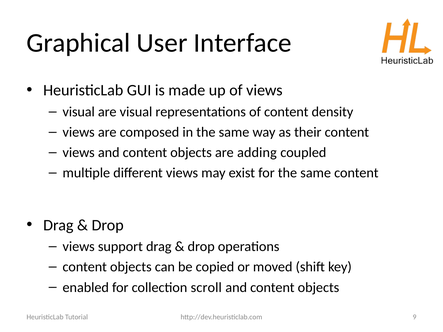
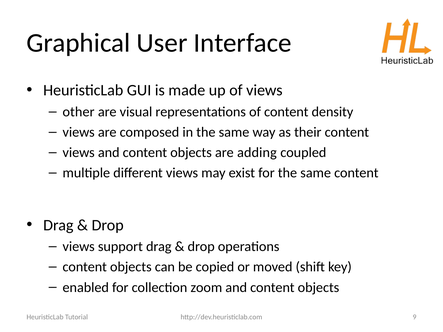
visual at (79, 112): visual -> other
scroll: scroll -> zoom
